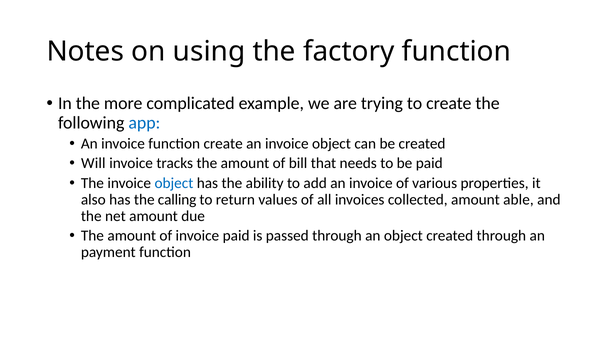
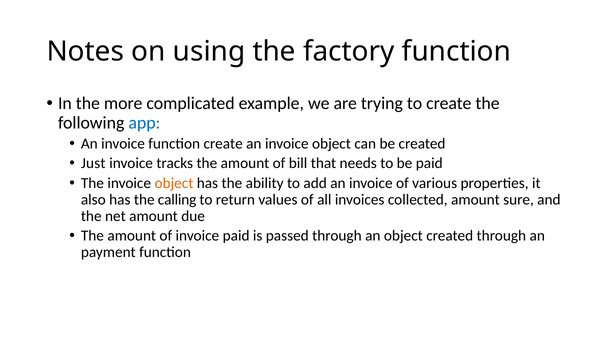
Will: Will -> Just
object at (174, 183) colour: blue -> orange
able: able -> sure
